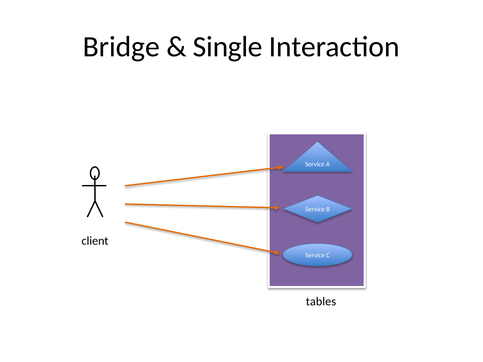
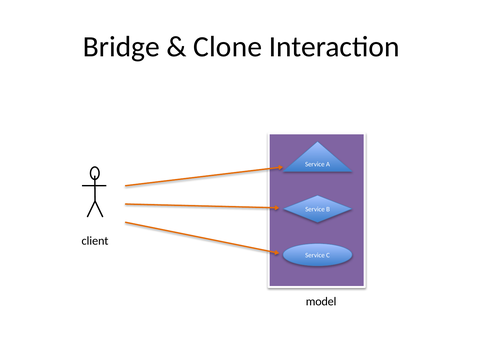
Single: Single -> Clone
tables: tables -> model
